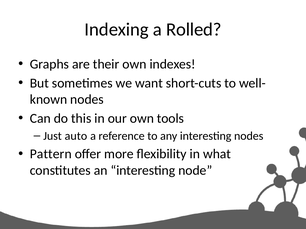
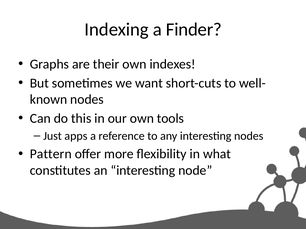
Rolled: Rolled -> Finder
auto: auto -> apps
